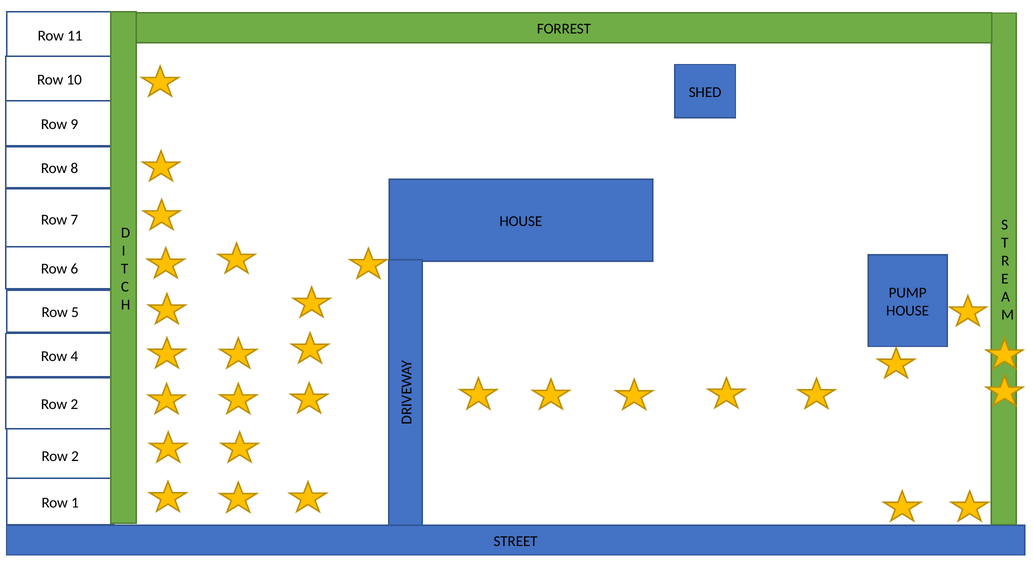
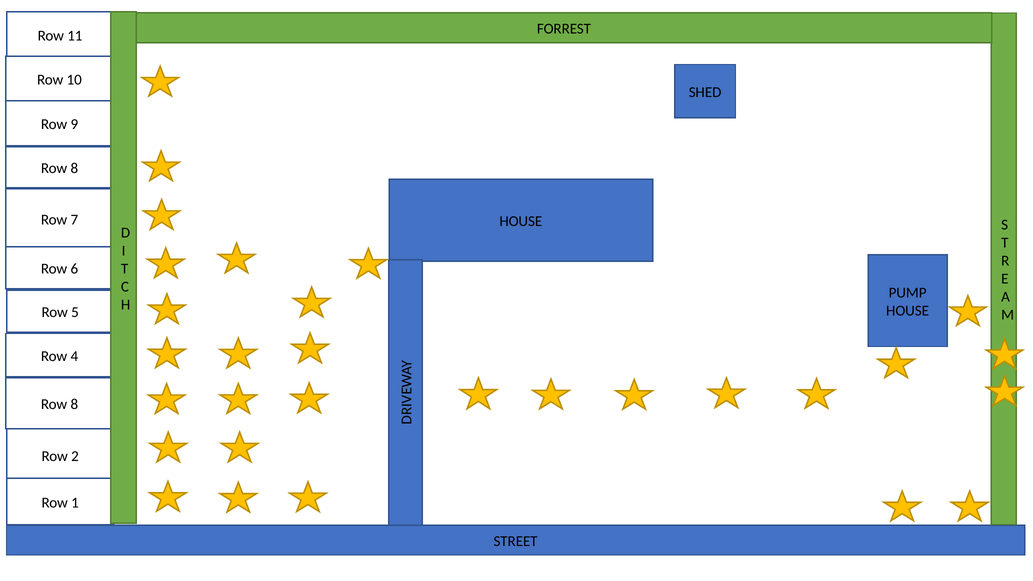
2 at (74, 404): 2 -> 8
